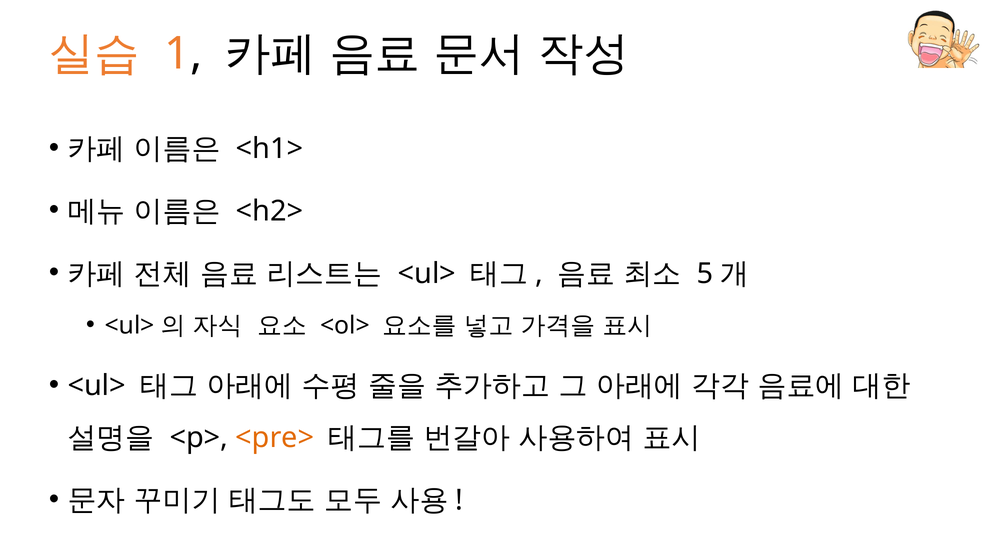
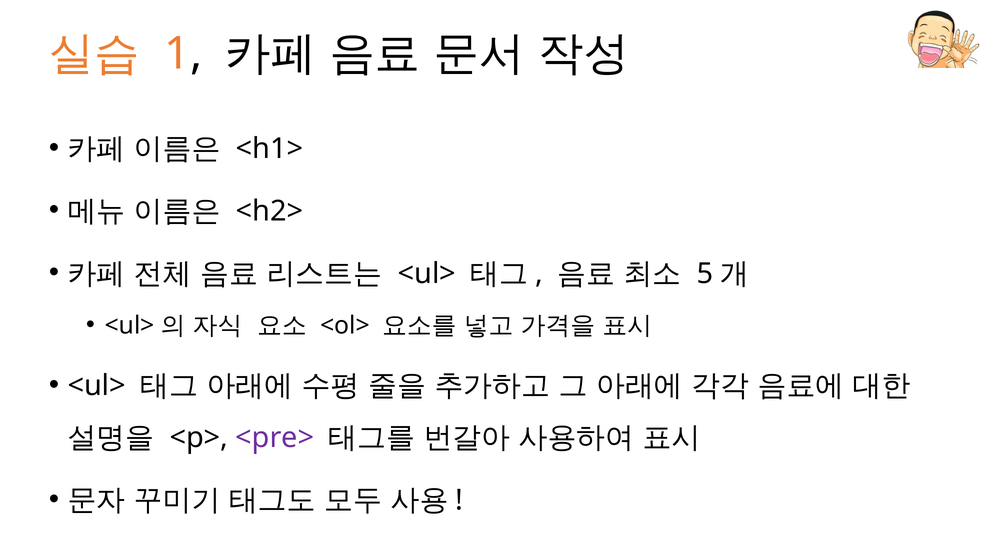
<pre> colour: orange -> purple
